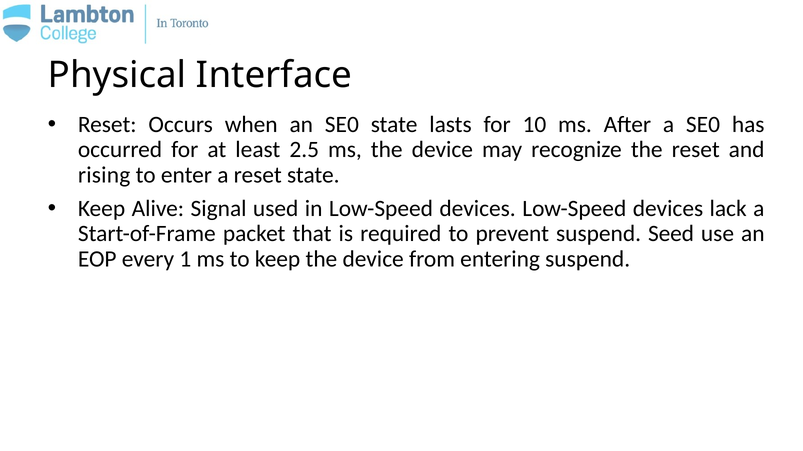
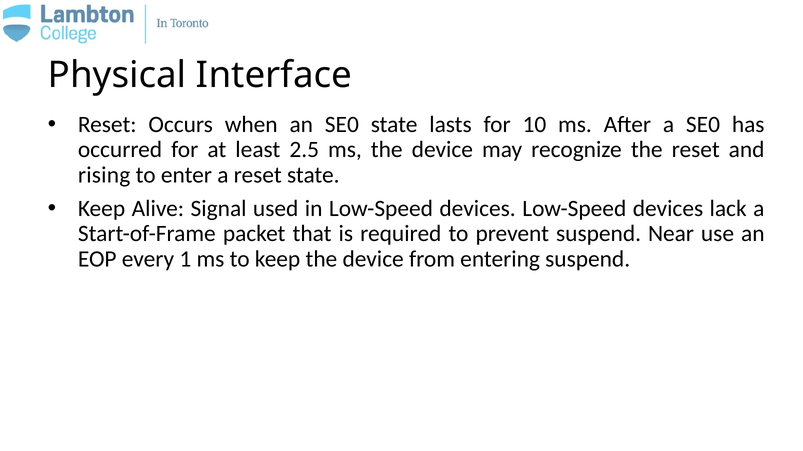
Seed: Seed -> Near
